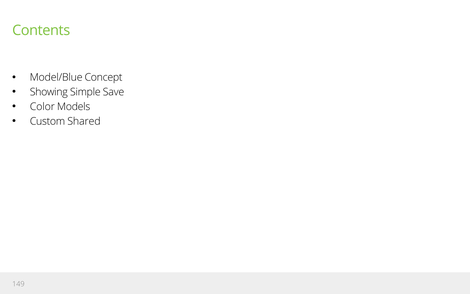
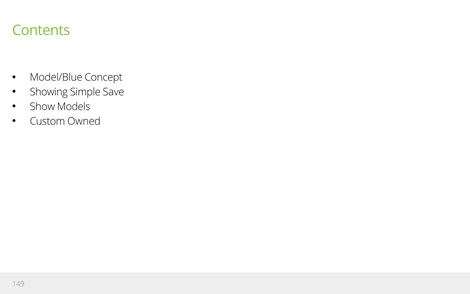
Color: Color -> Show
Shared: Shared -> Owned
